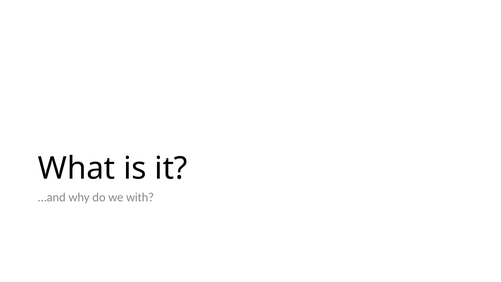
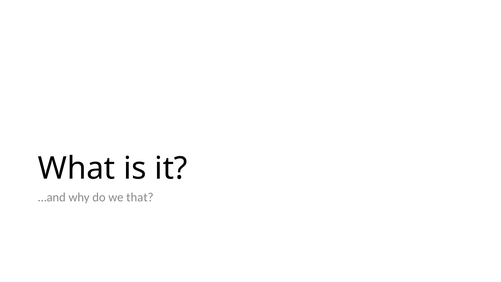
with: with -> that
